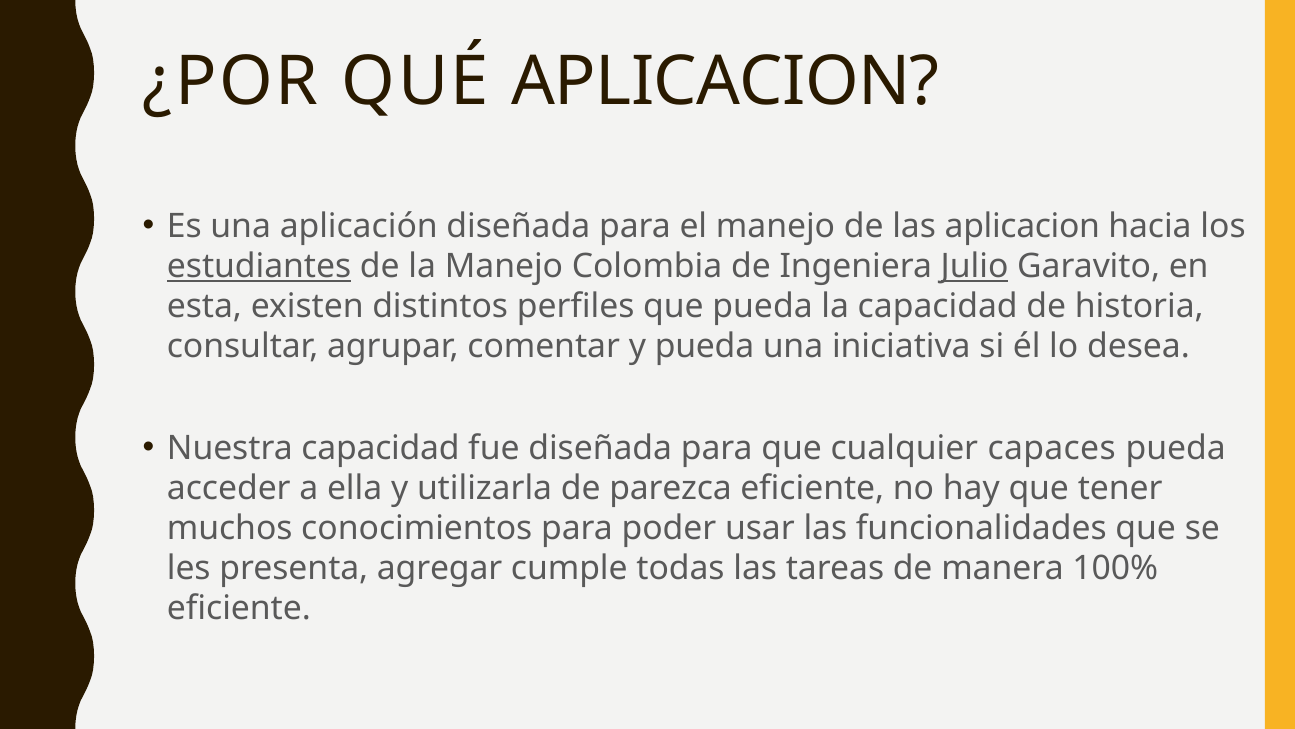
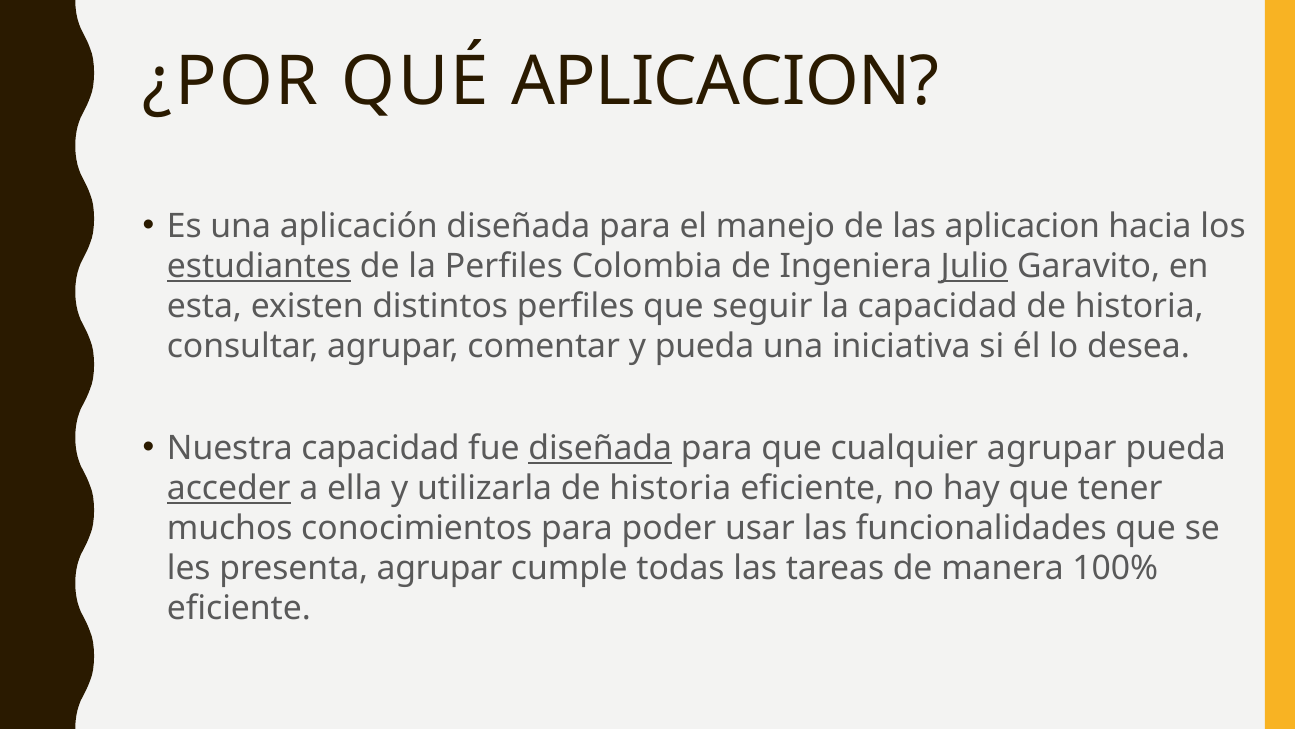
la Manejo: Manejo -> Perfiles
que pueda: pueda -> seguir
diseñada at (600, 448) underline: none -> present
cualquier capaces: capaces -> agrupar
acceder underline: none -> present
utilizarla de parezca: parezca -> historia
presenta agregar: agregar -> agrupar
